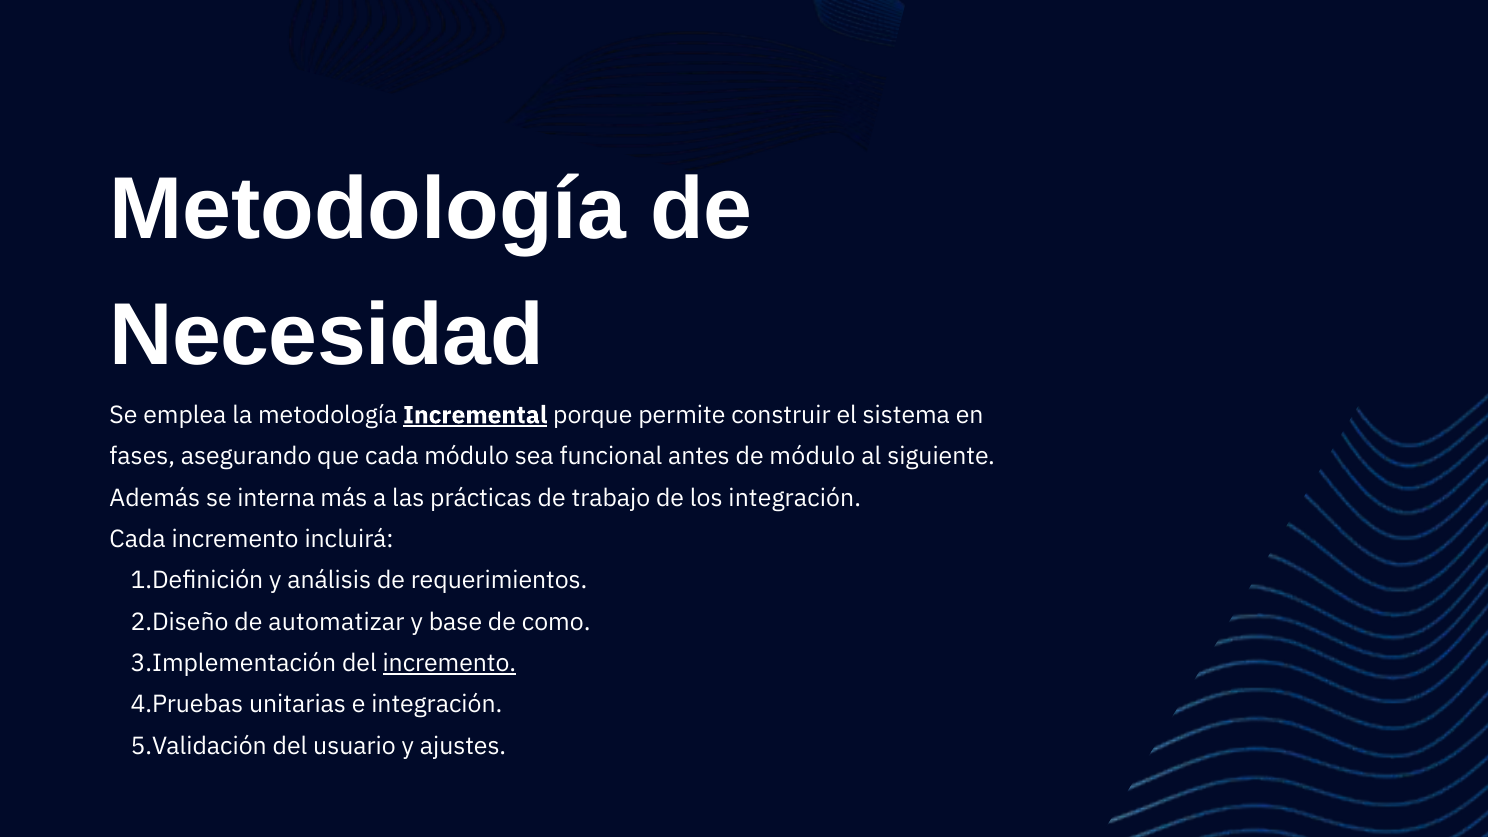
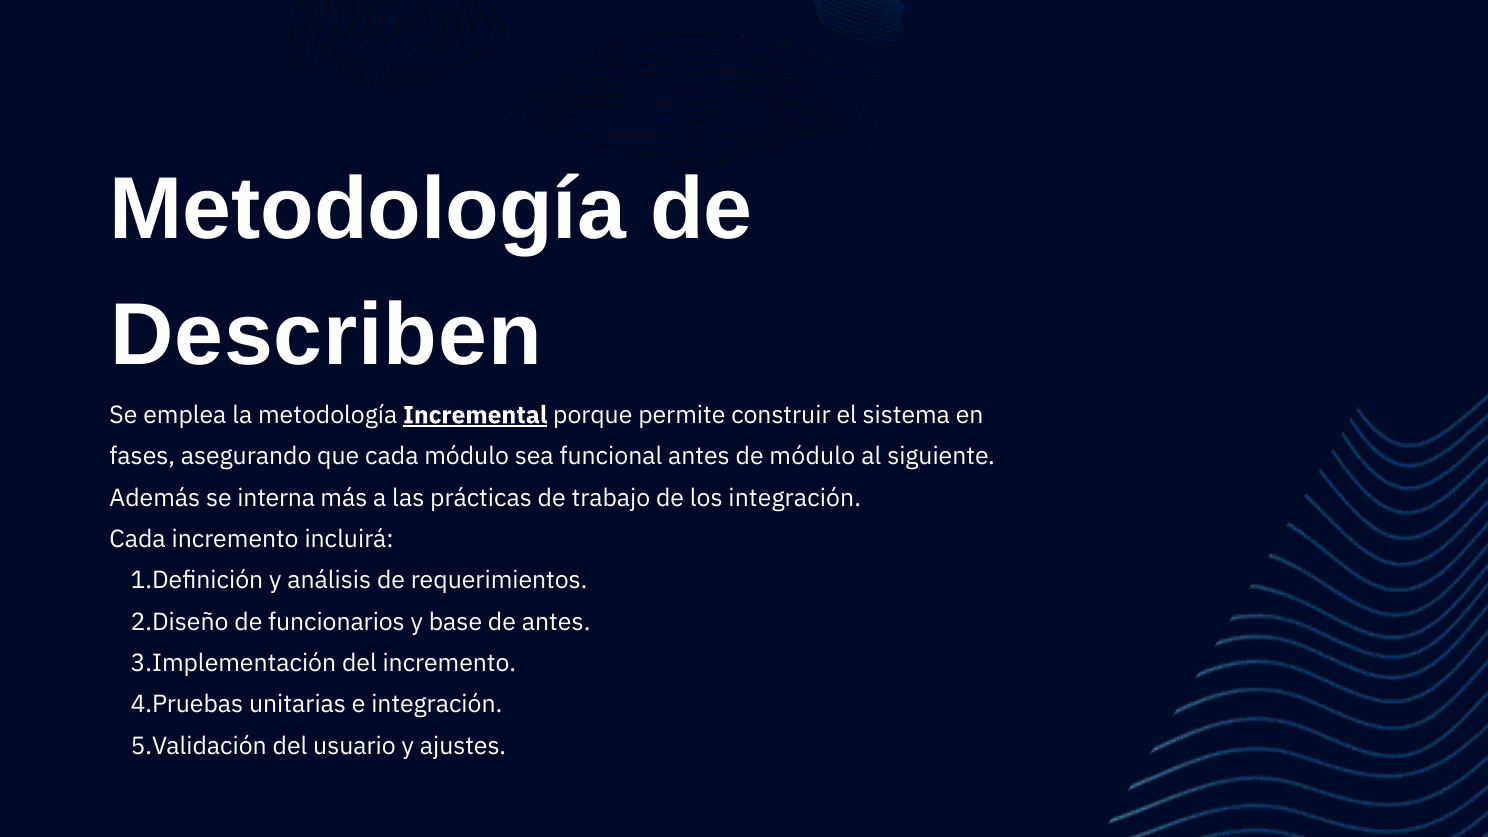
Necesidad: Necesidad -> Describen
automatizar: automatizar -> funcionarios
de como: como -> antes
incremento at (449, 663) underline: present -> none
